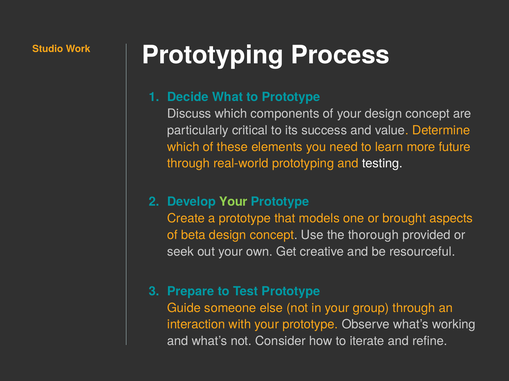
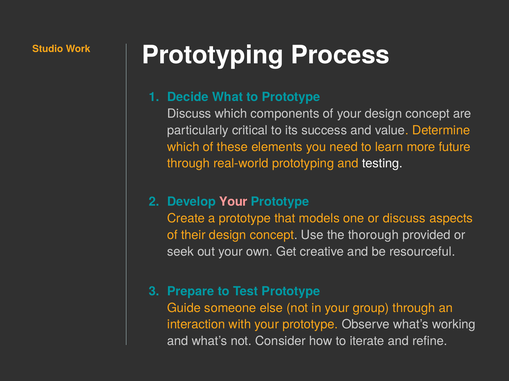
Your at (233, 202) colour: light green -> pink
or brought: brought -> discuss
beta: beta -> their
